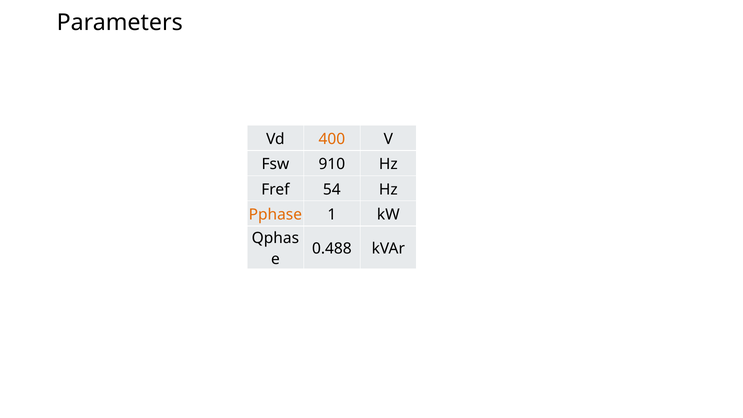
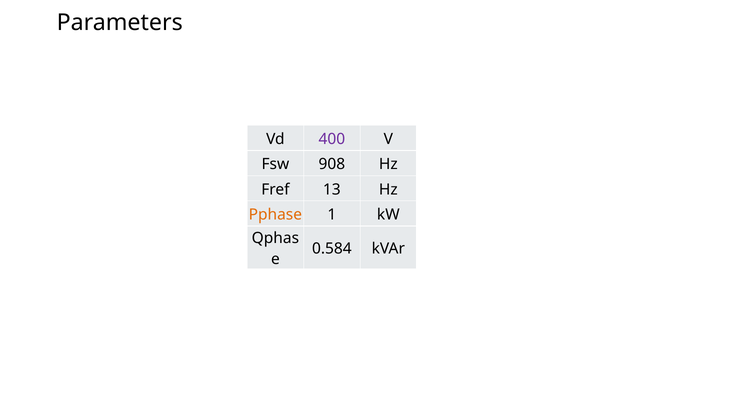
400 colour: orange -> purple
910: 910 -> 908
54: 54 -> 13
0.488: 0.488 -> 0.584
